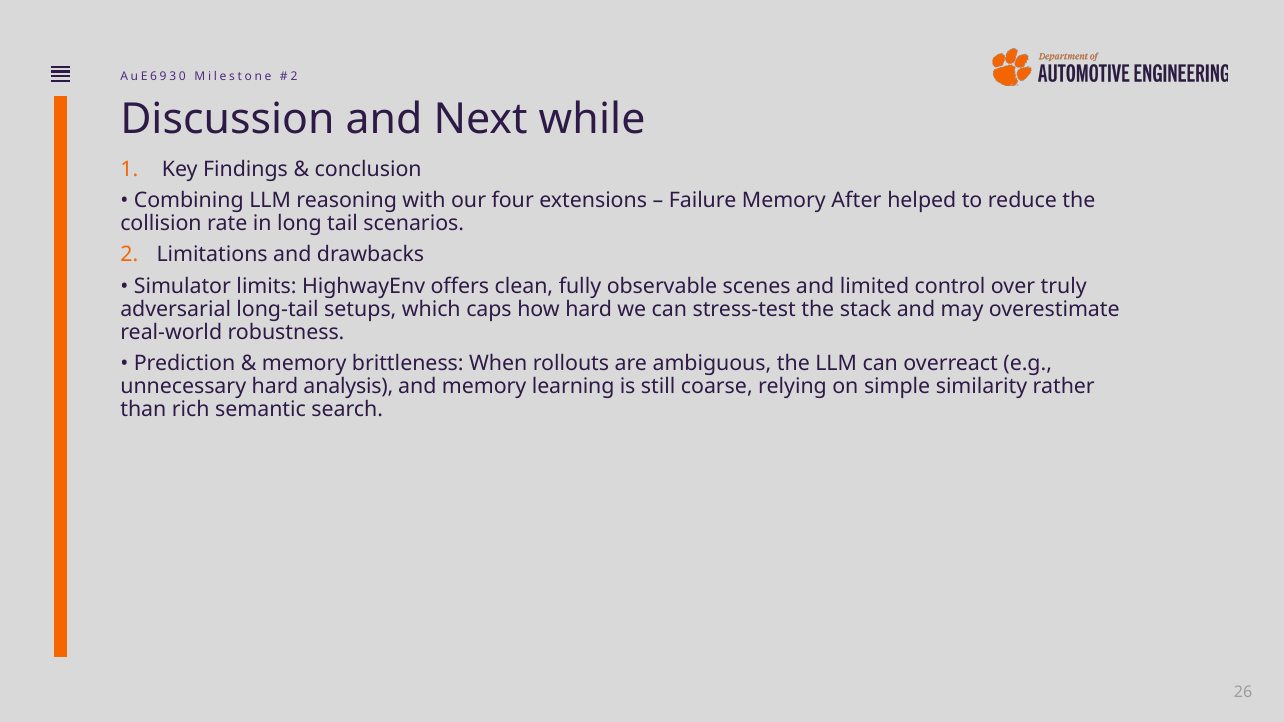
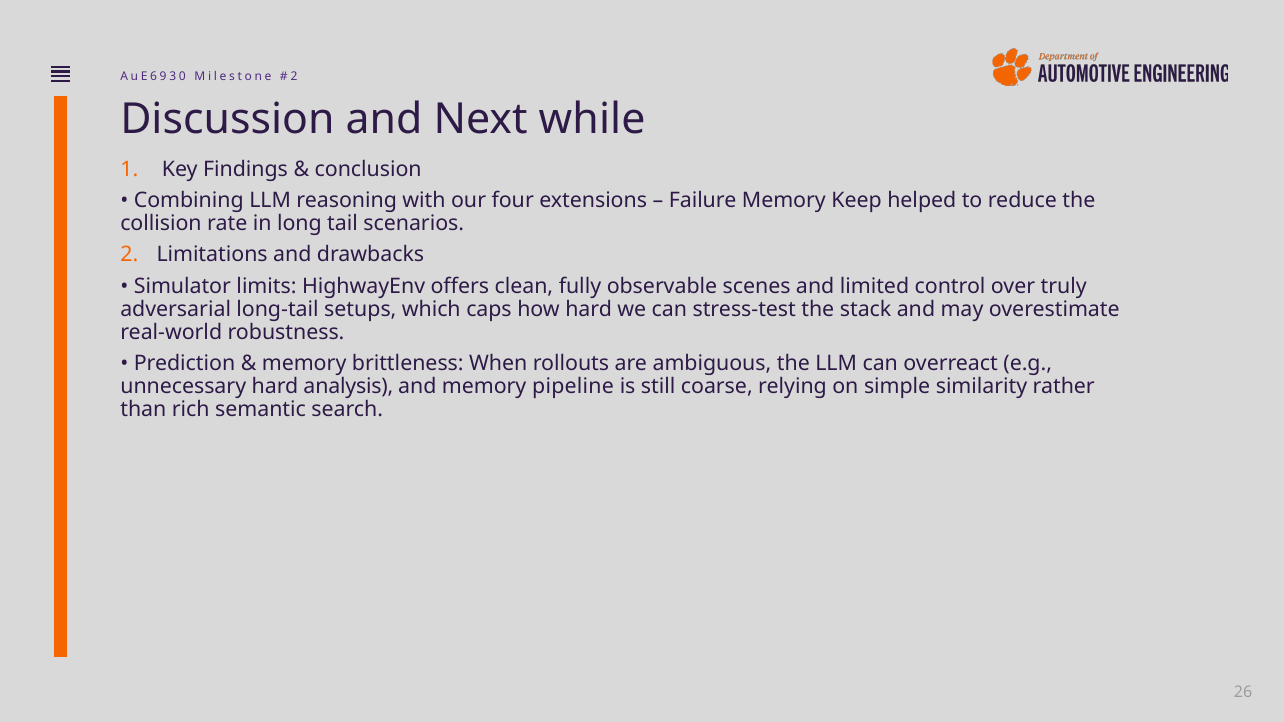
After: After -> Keep
learning: learning -> pipeline
